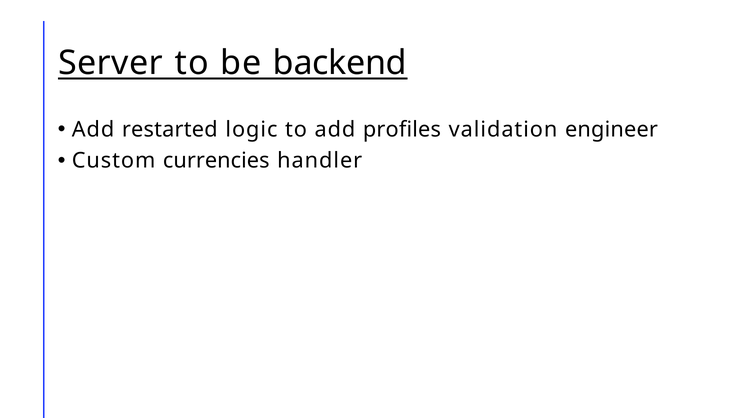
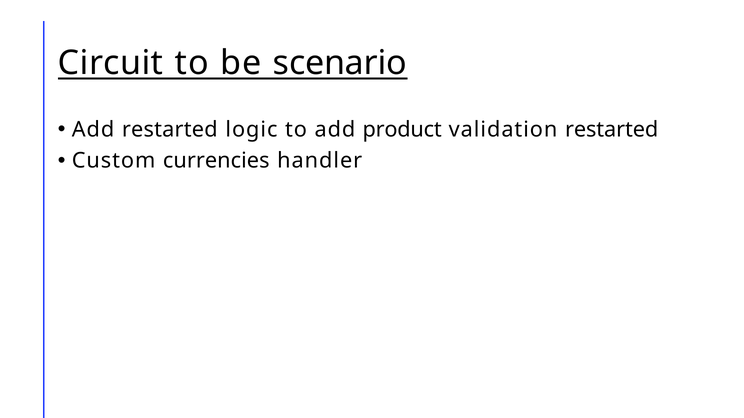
Server: Server -> Circuit
backend: backend -> scenario
profiles: profiles -> product
validation engineer: engineer -> restarted
